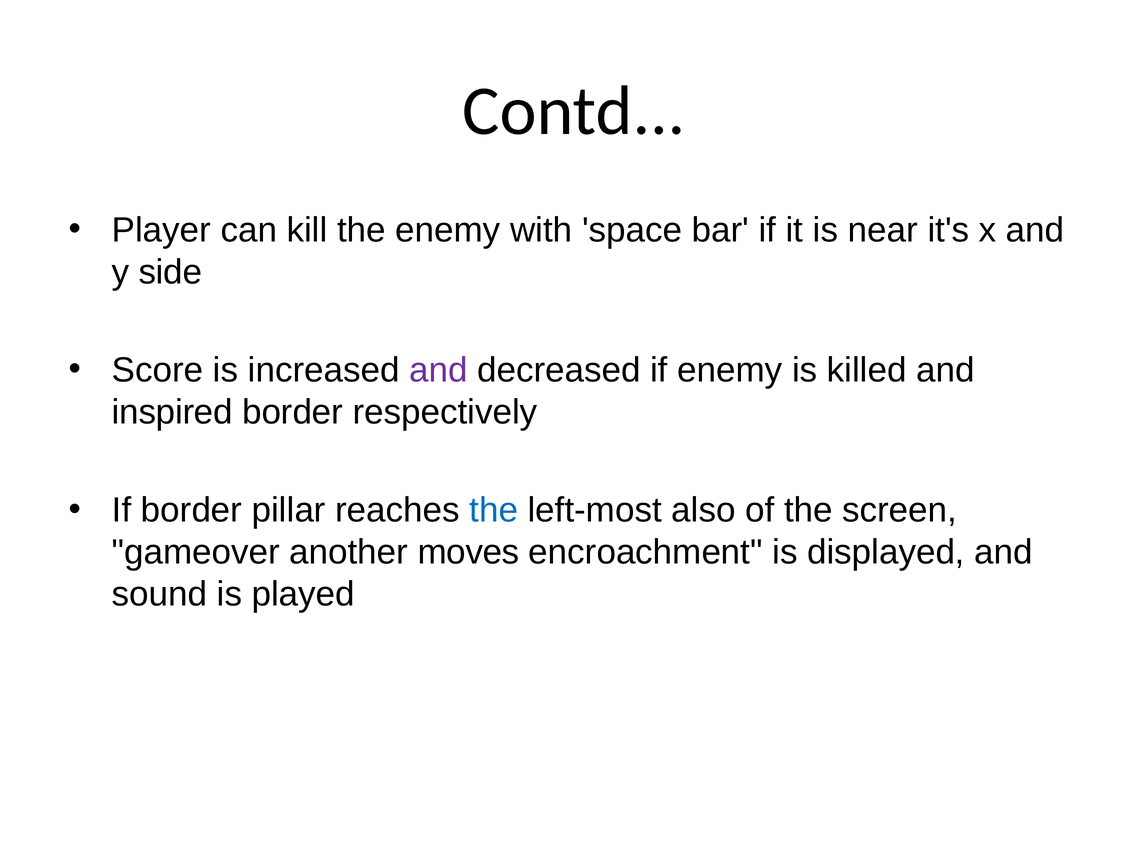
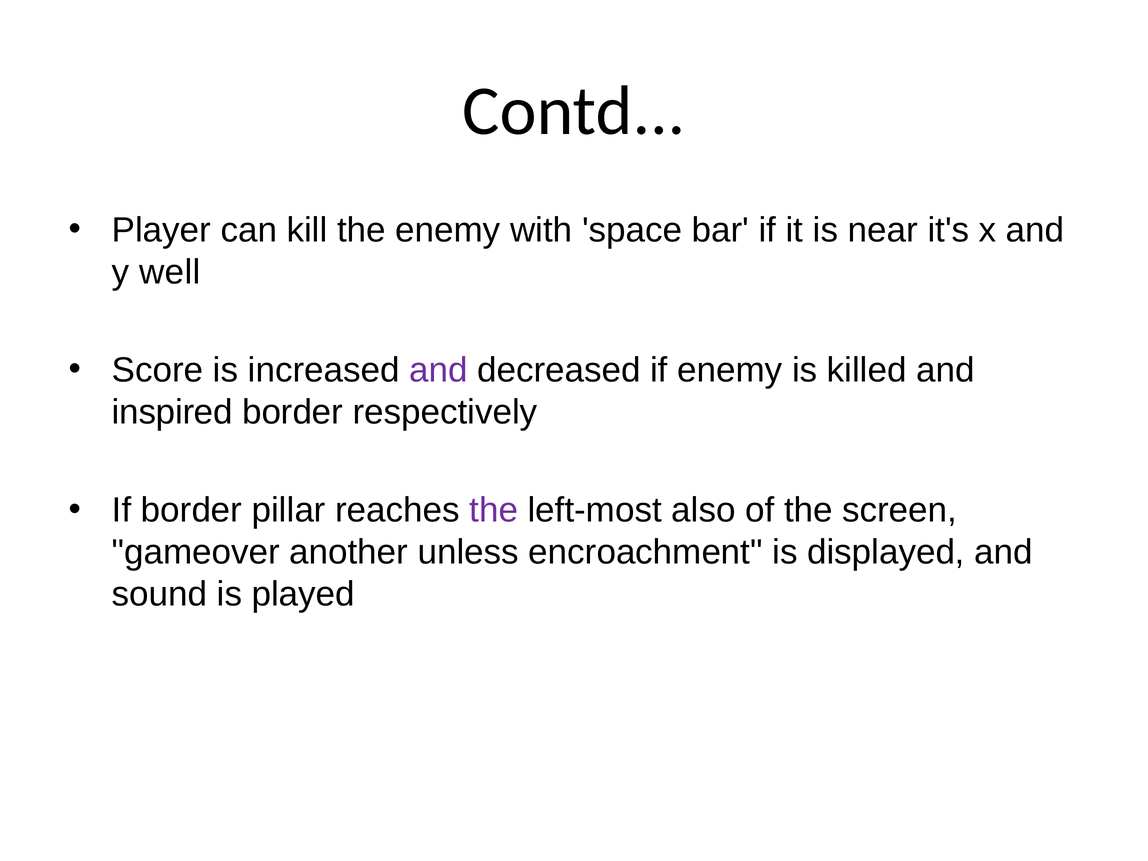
side: side -> well
the at (494, 510) colour: blue -> purple
moves: moves -> unless
